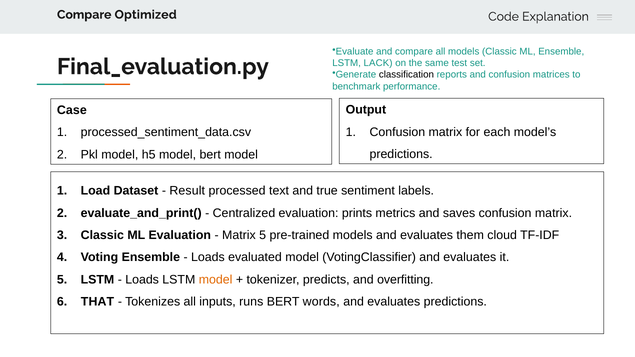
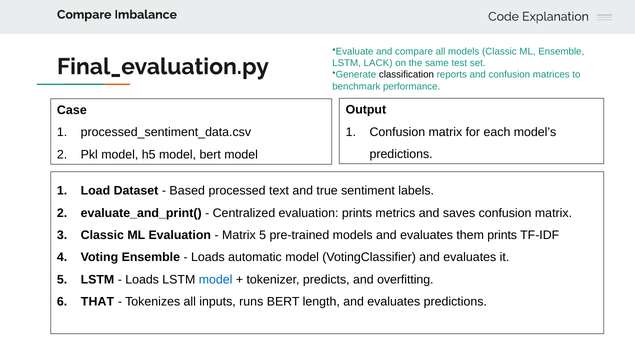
Optimized: Optimized -> Imbalance
Result: Result -> Based
them cloud: cloud -> prints
evaluated: evaluated -> automatic
model at (216, 280) colour: orange -> blue
words: words -> length
